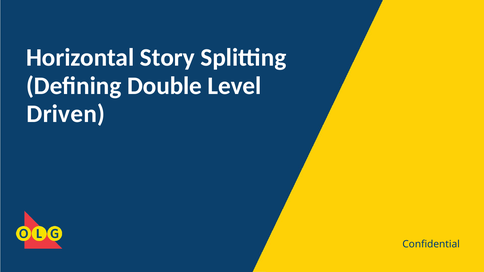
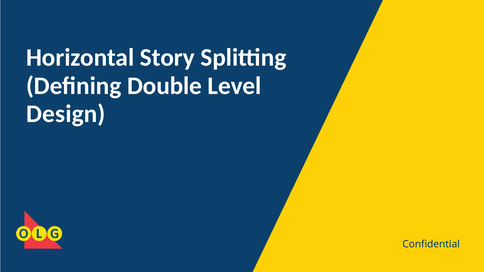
Driven: Driven -> Design
